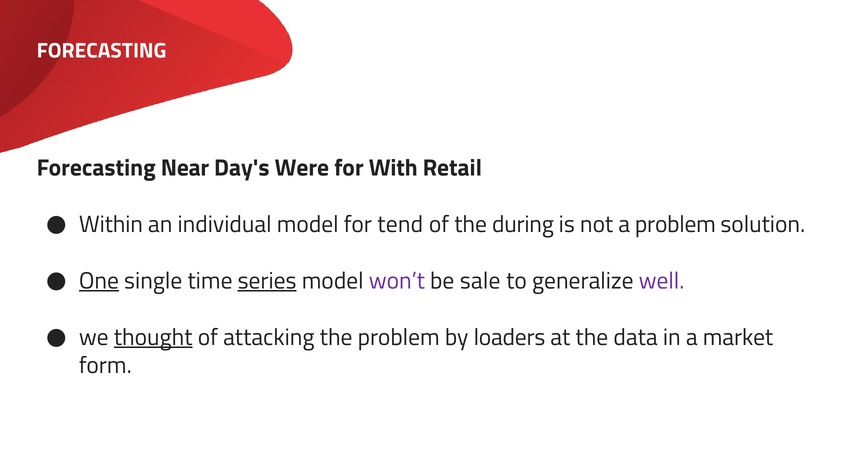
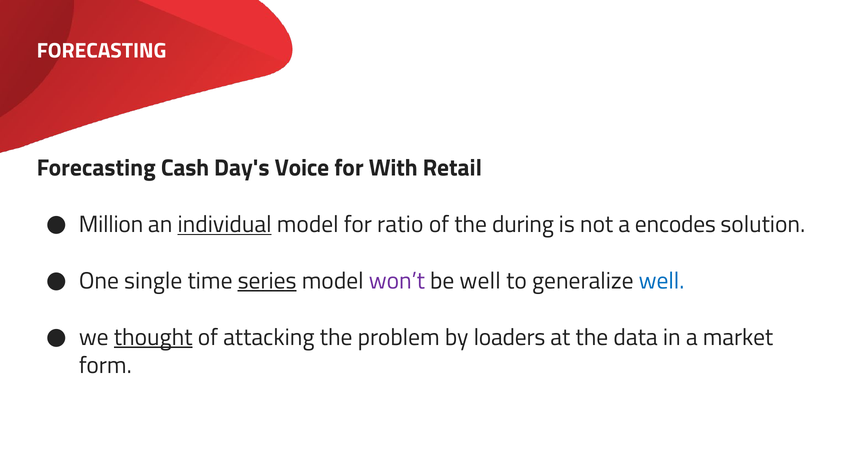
Near: Near -> Cash
Were: Were -> Voice
Within: Within -> Million
individual underline: none -> present
tend: tend -> ratio
a problem: problem -> encodes
One underline: present -> none
be sale: sale -> well
well at (662, 281) colour: purple -> blue
